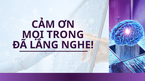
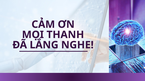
TRONG: TRONG -> THANH
